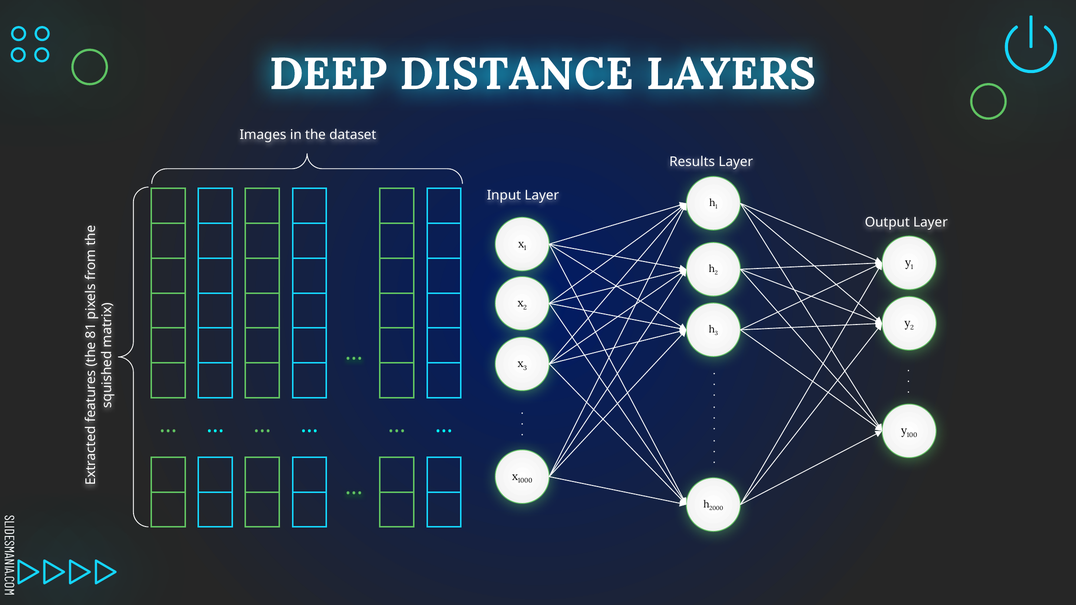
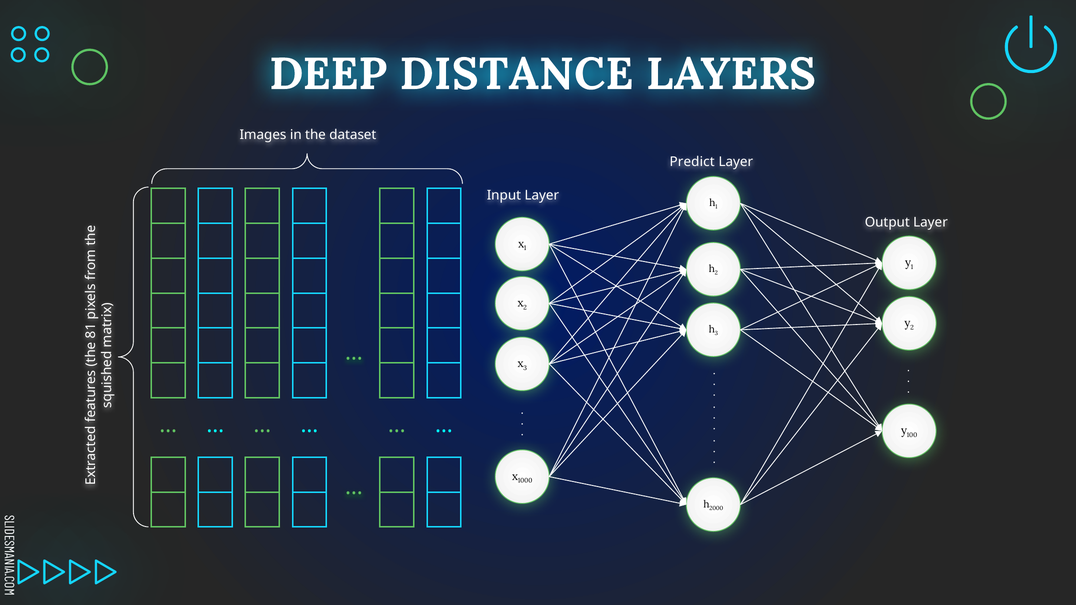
Results: Results -> Predict
